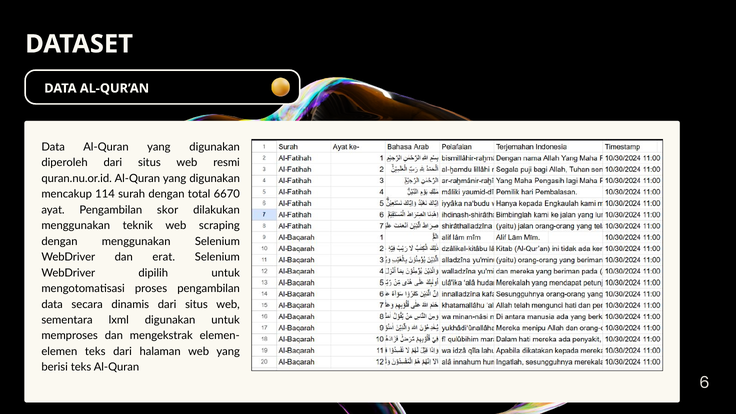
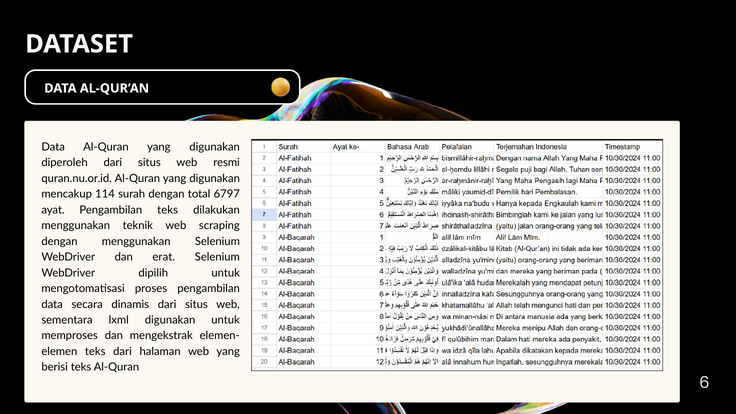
6670: 6670 -> 6797
Pengambilan skor: skor -> teks
